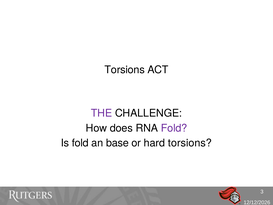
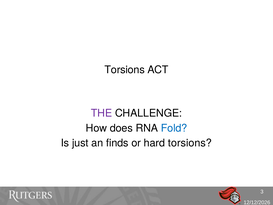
Fold at (174, 128) colour: purple -> blue
Is fold: fold -> just
base: base -> finds
